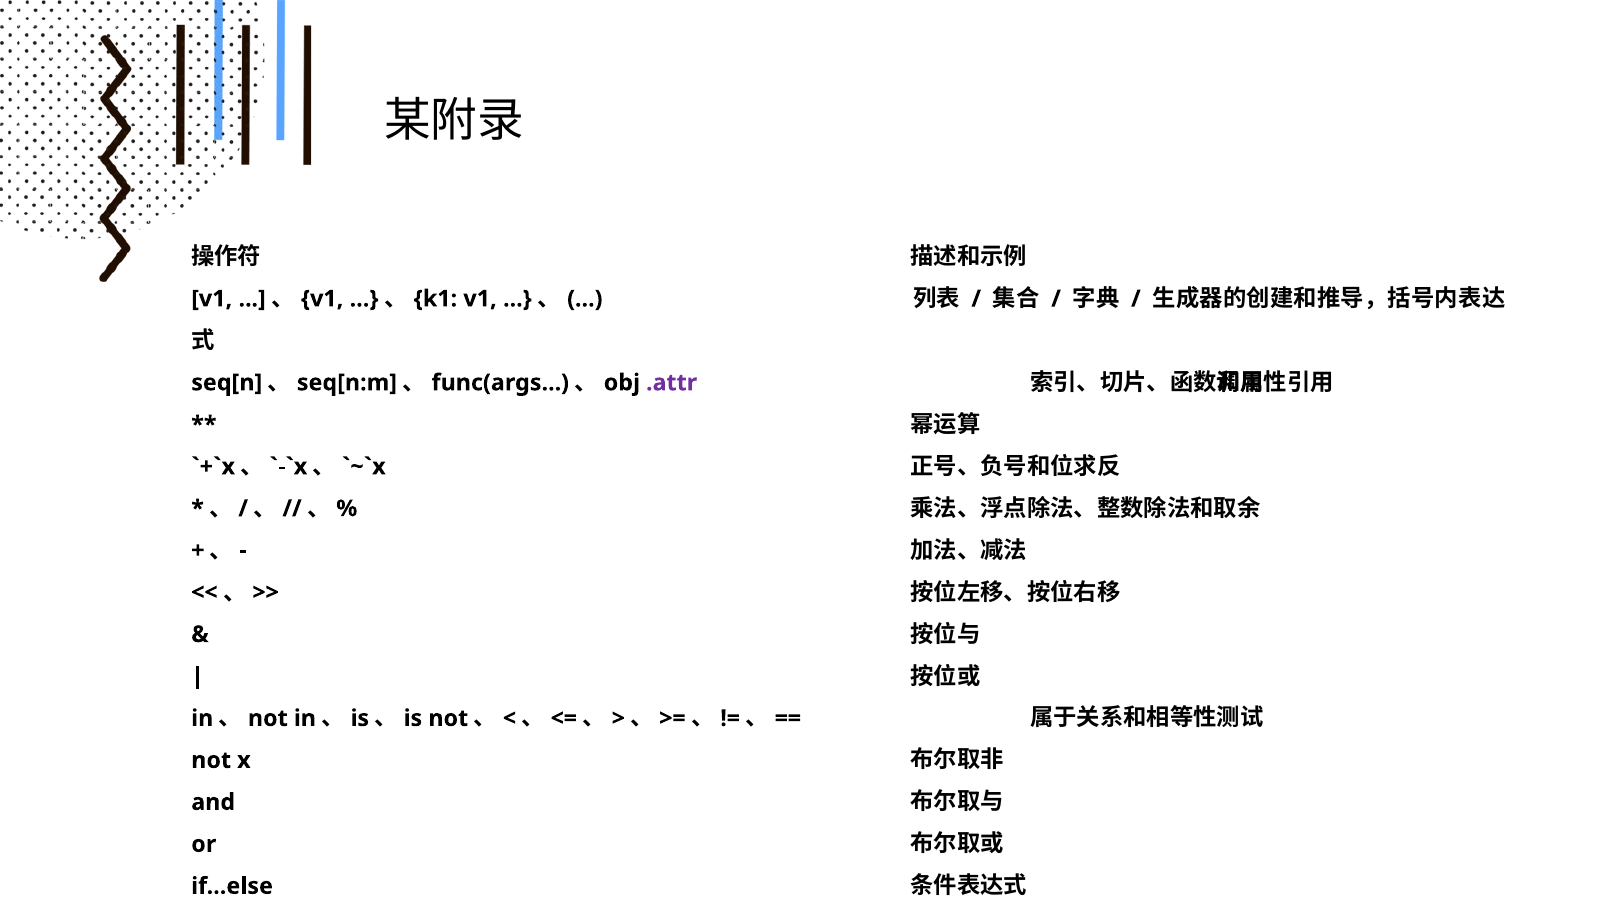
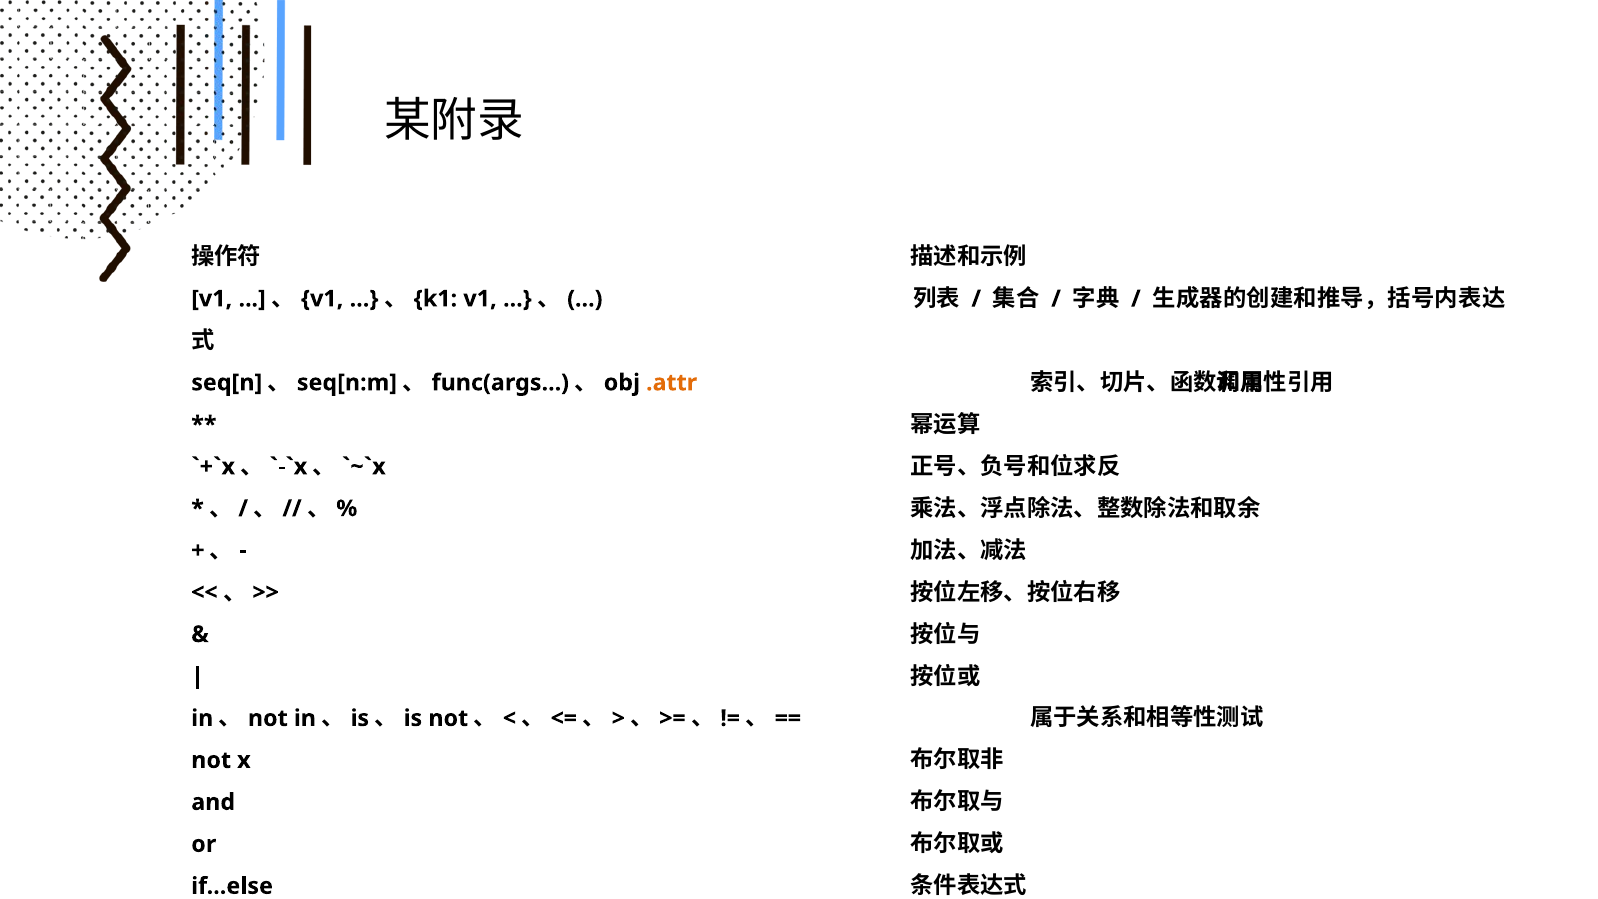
.attr colour: purple -> orange
